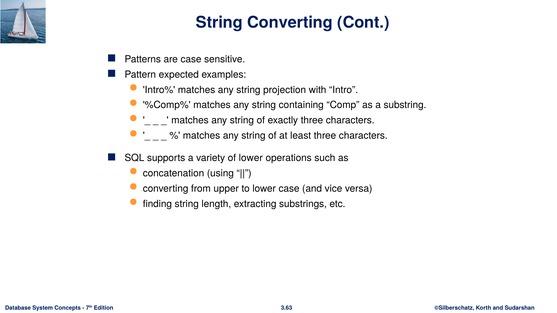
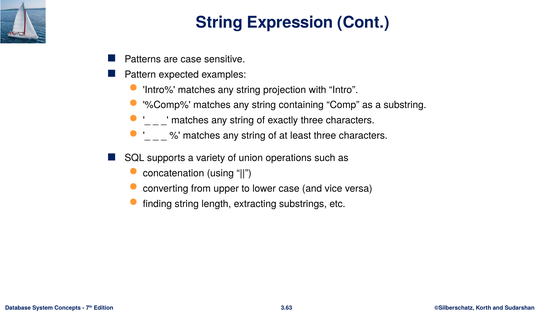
String Converting: Converting -> Expression
of lower: lower -> union
